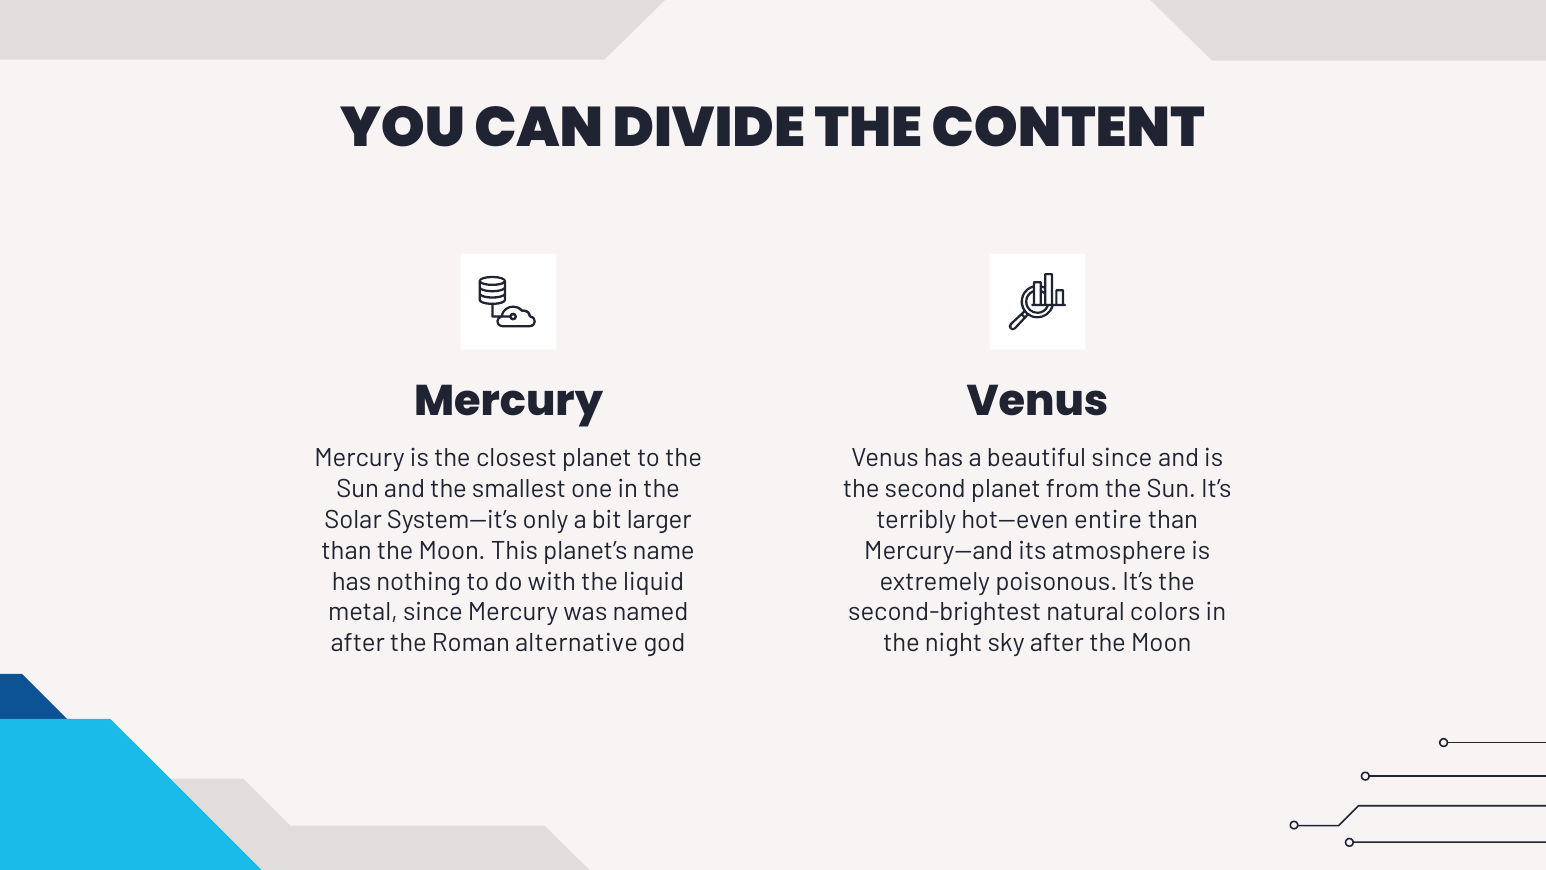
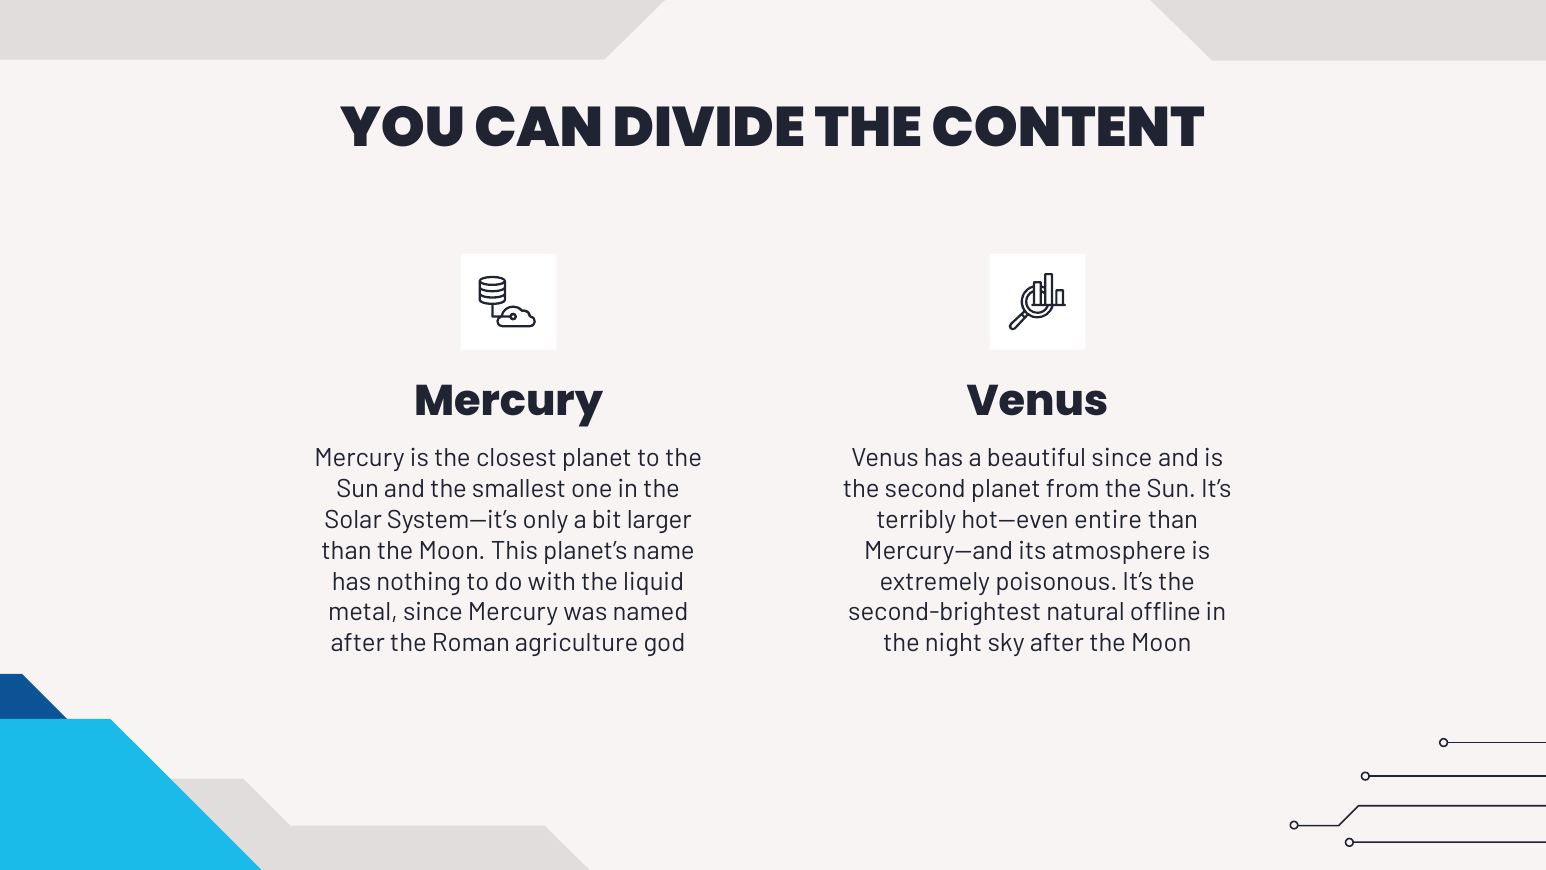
colors: colors -> offline
alternative: alternative -> agriculture
